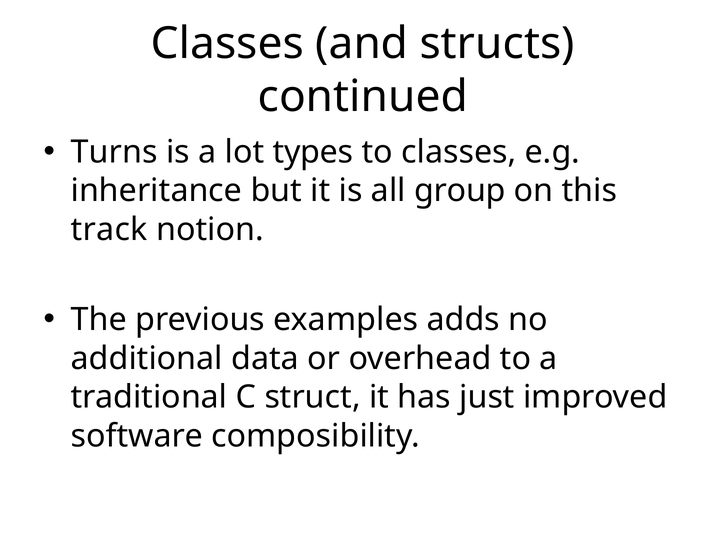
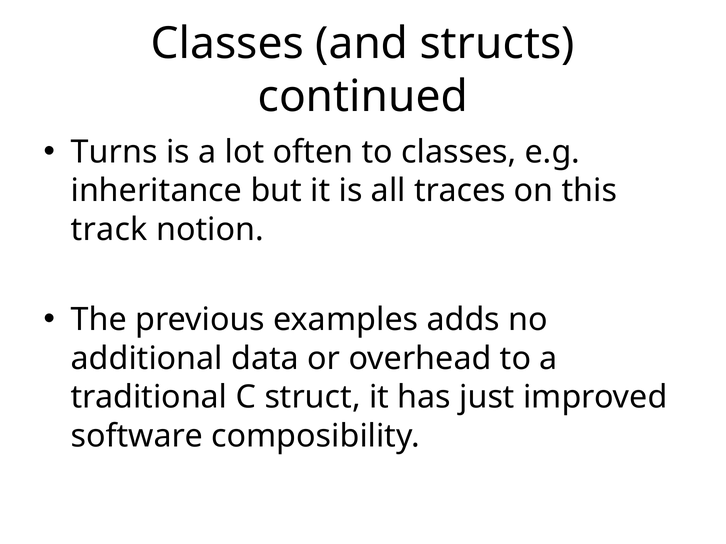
types: types -> often
group: group -> traces
